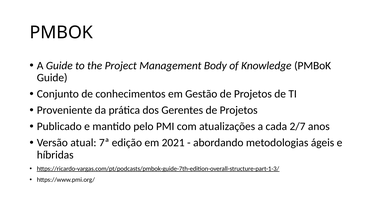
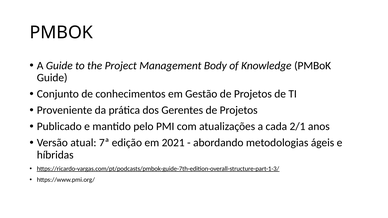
2/7: 2/7 -> 2/1
